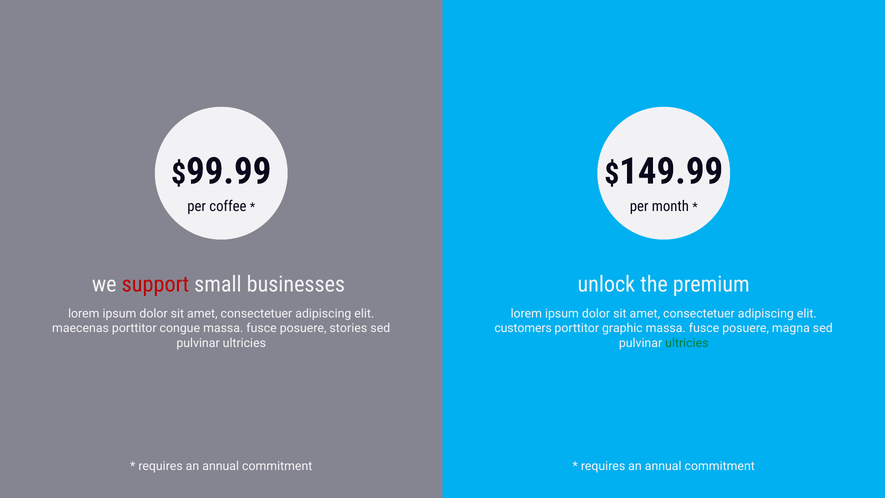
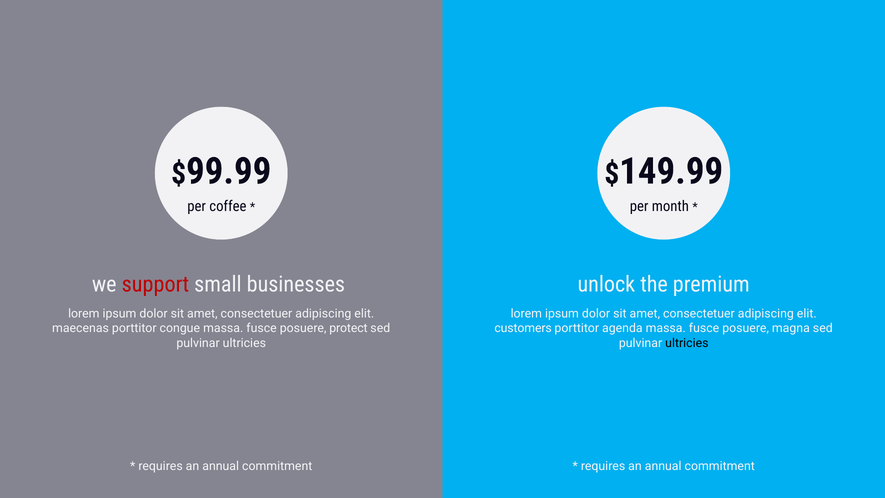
stories: stories -> protect
graphic: graphic -> agenda
ultricies at (687, 343) colour: green -> black
